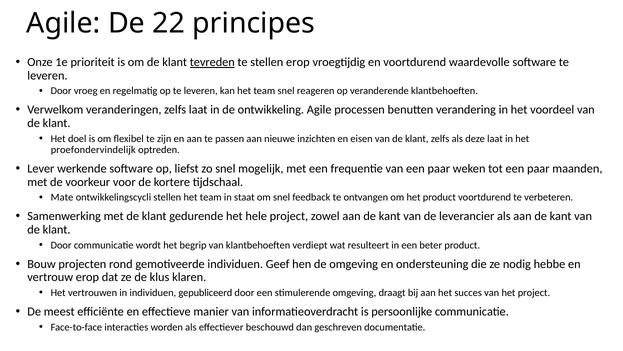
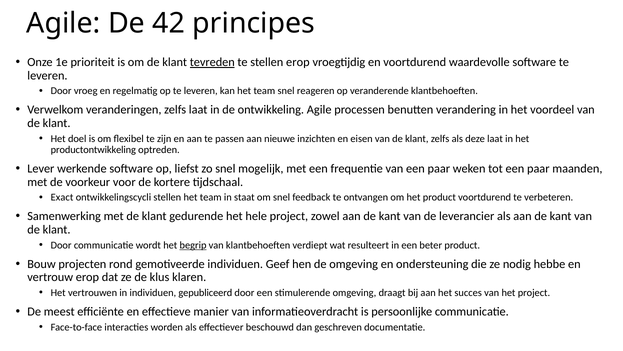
22: 22 -> 42
proefondervindelijk: proefondervindelijk -> productontwikkeling
Mate: Mate -> Exact
begrip underline: none -> present
